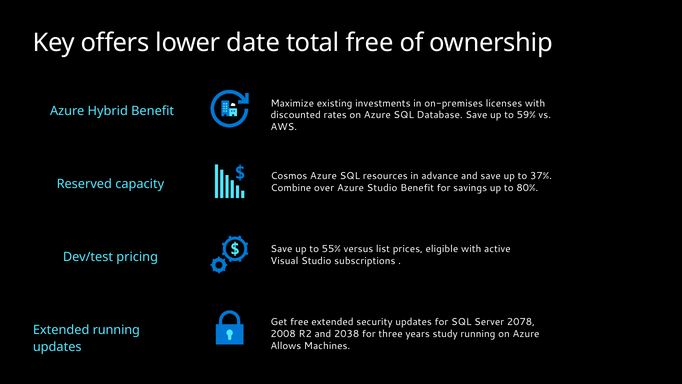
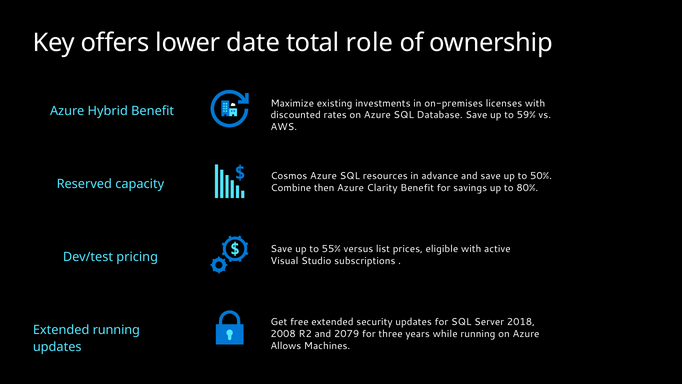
total free: free -> role
37%: 37% -> 50%
over: over -> then
Azure Studio: Studio -> Clarity
2078: 2078 -> 2018
2038: 2038 -> 2079
study: study -> while
